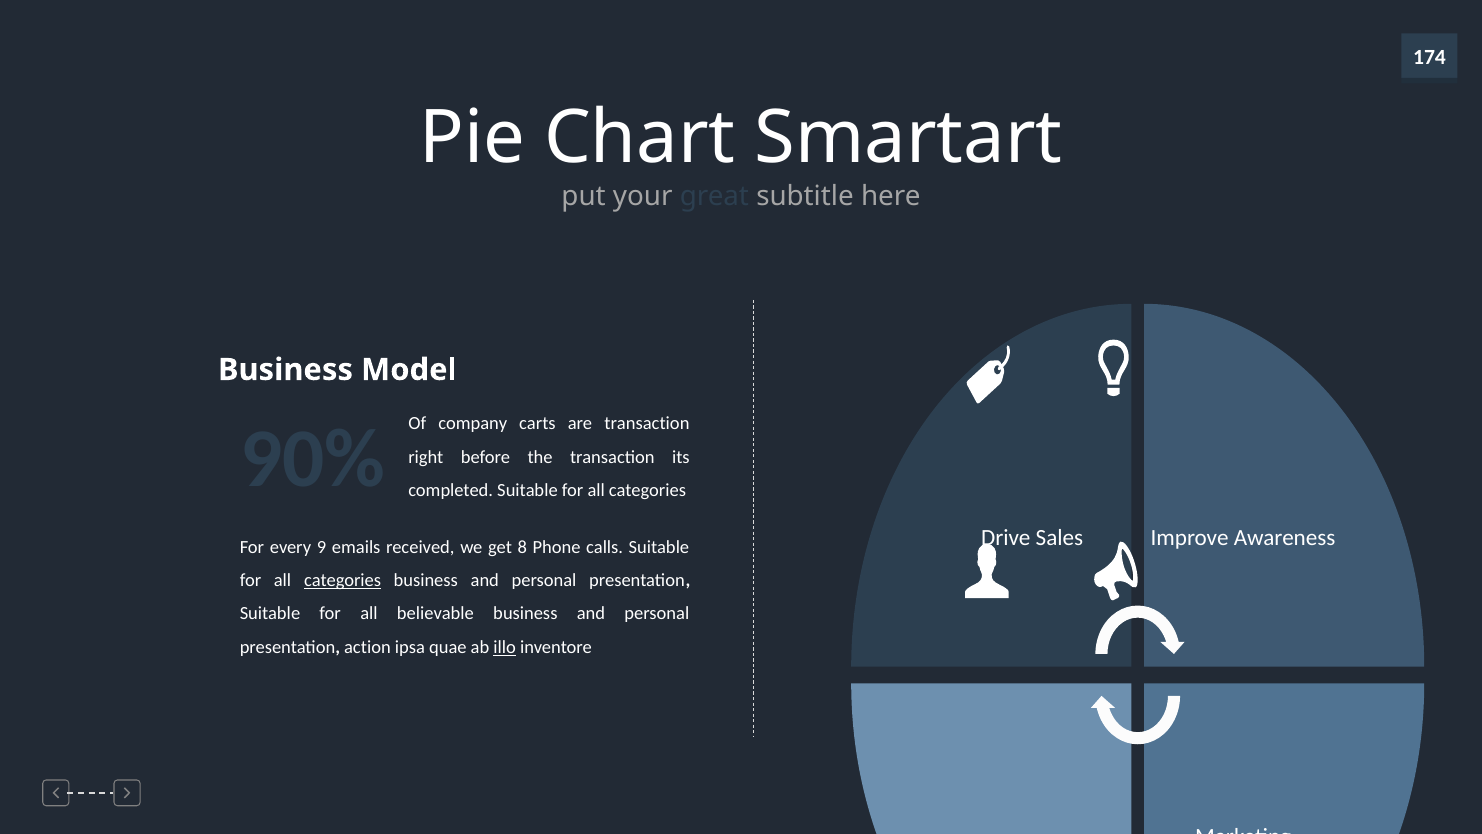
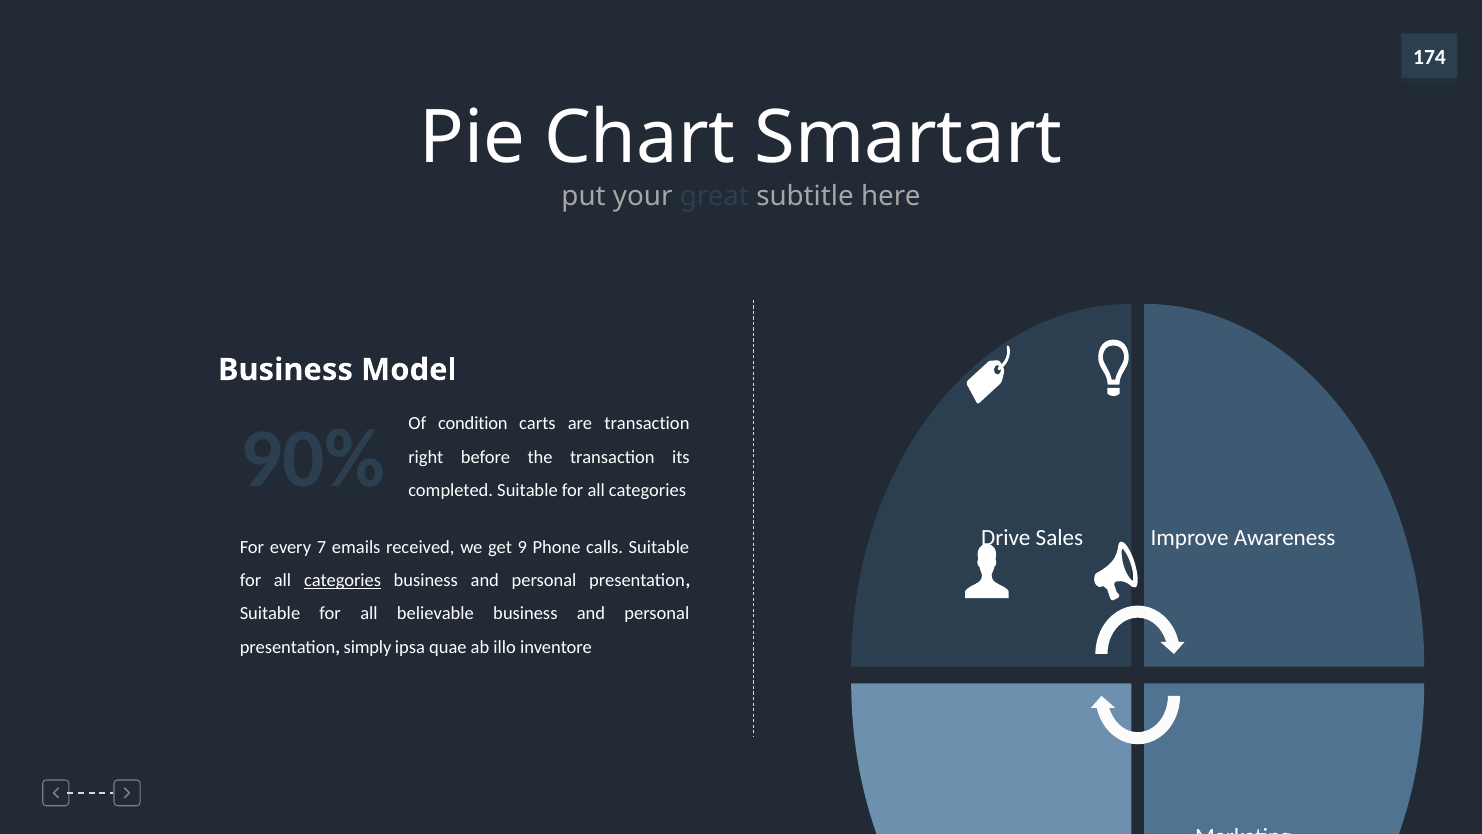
company: company -> condition
9: 9 -> 7
8: 8 -> 9
action: action -> simply
illo underline: present -> none
